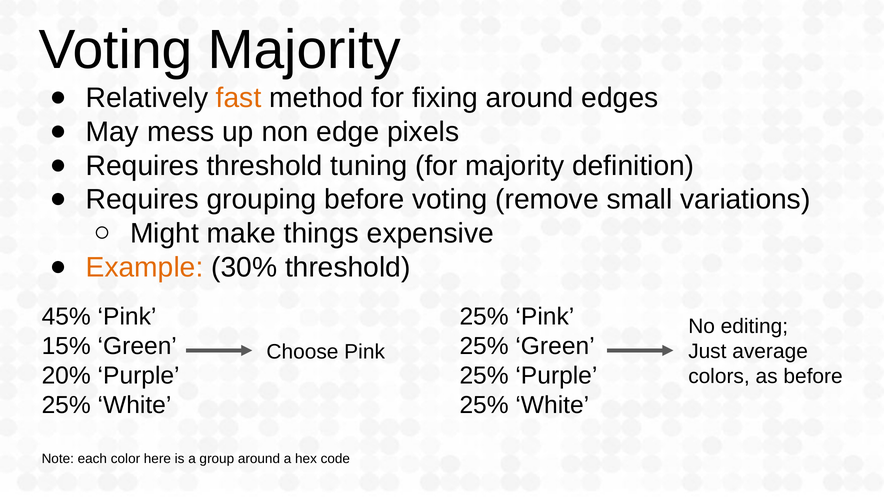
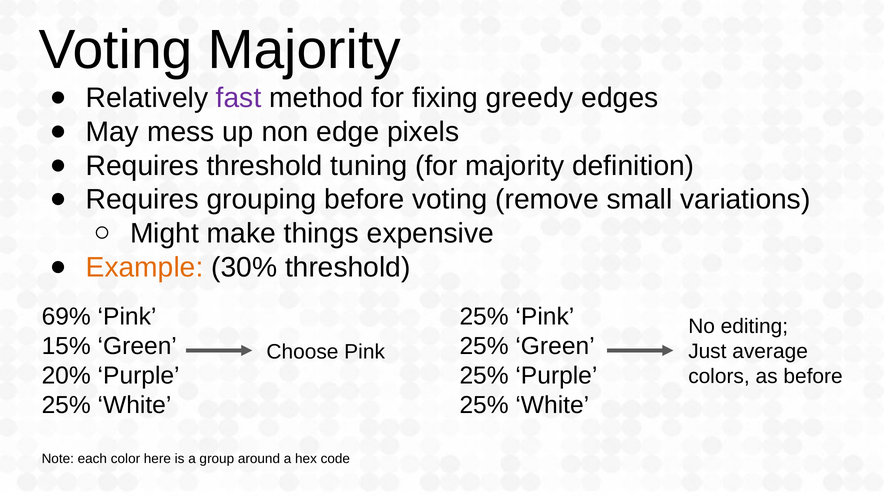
fast colour: orange -> purple
fixing around: around -> greedy
45%: 45% -> 69%
